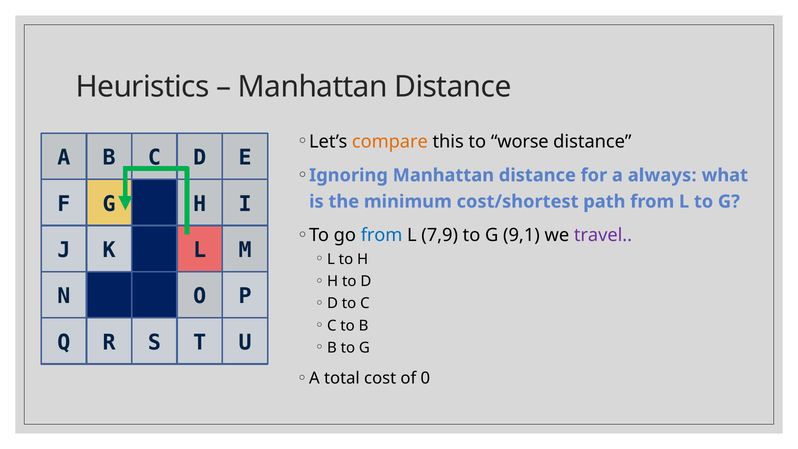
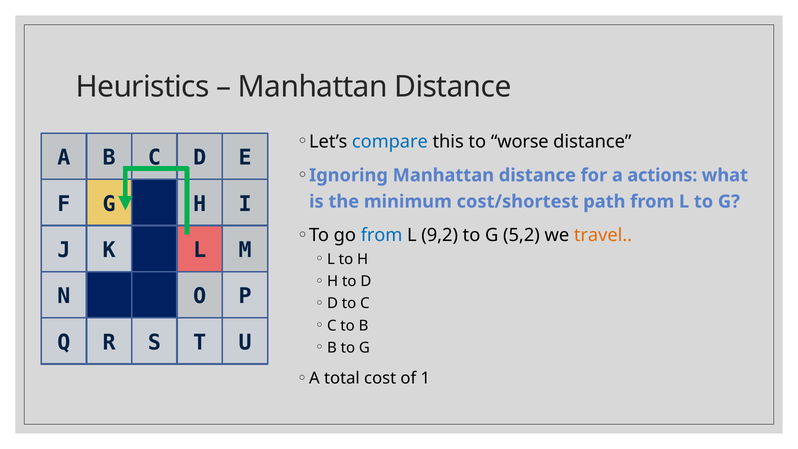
compare colour: orange -> blue
always: always -> actions
7,9: 7,9 -> 9,2
9,1: 9,1 -> 5,2
travel colour: purple -> orange
0: 0 -> 1
